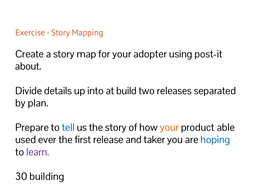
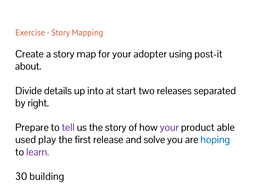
build: build -> start
plan: plan -> right
tell colour: blue -> purple
your at (169, 127) colour: orange -> purple
ever: ever -> play
taker: taker -> solve
